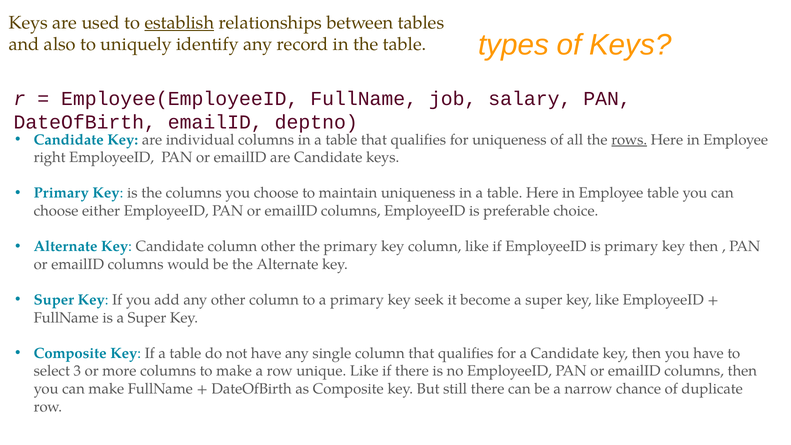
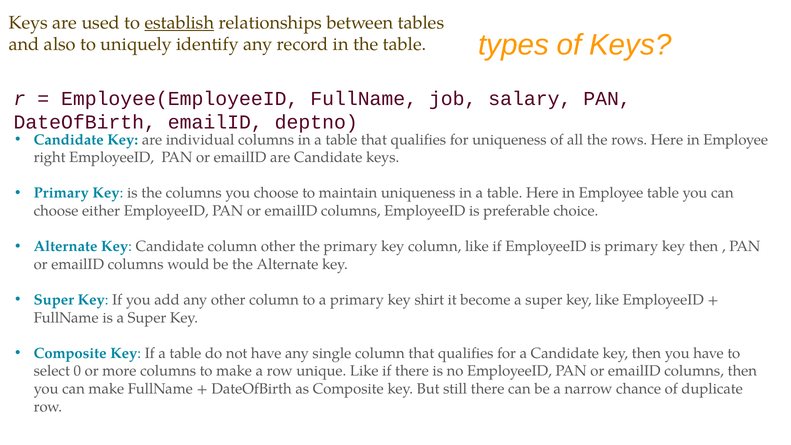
rows underline: present -> none
seek: seek -> shirt
3: 3 -> 0
